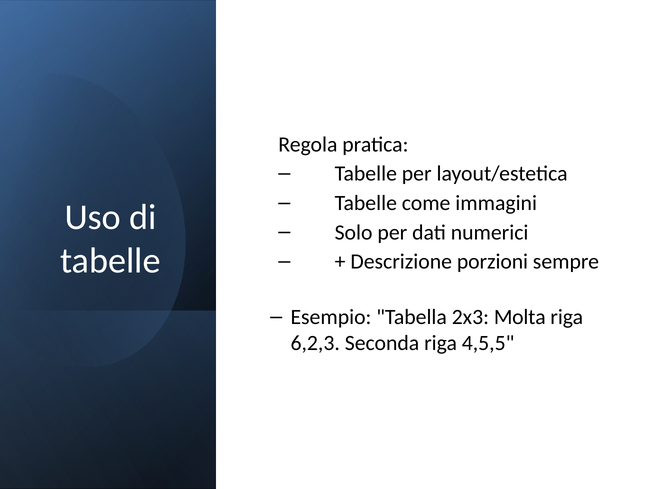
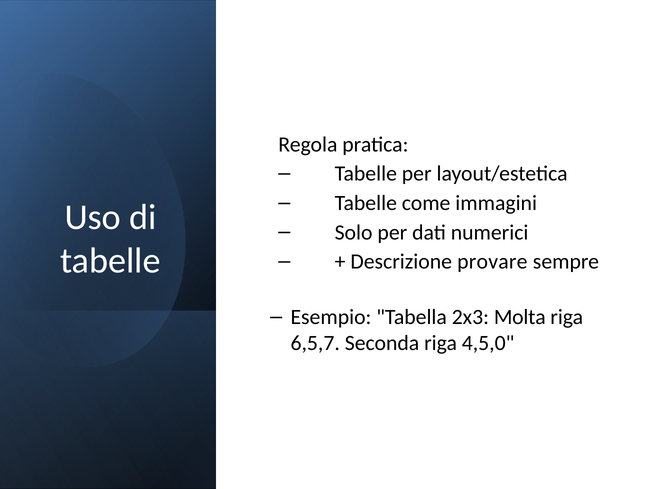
porzioni: porzioni -> provare
6,2,3: 6,2,3 -> 6,5,7
4,5,5: 4,5,5 -> 4,5,0
